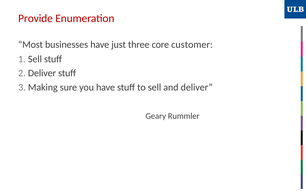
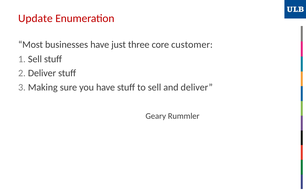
Provide: Provide -> Update
